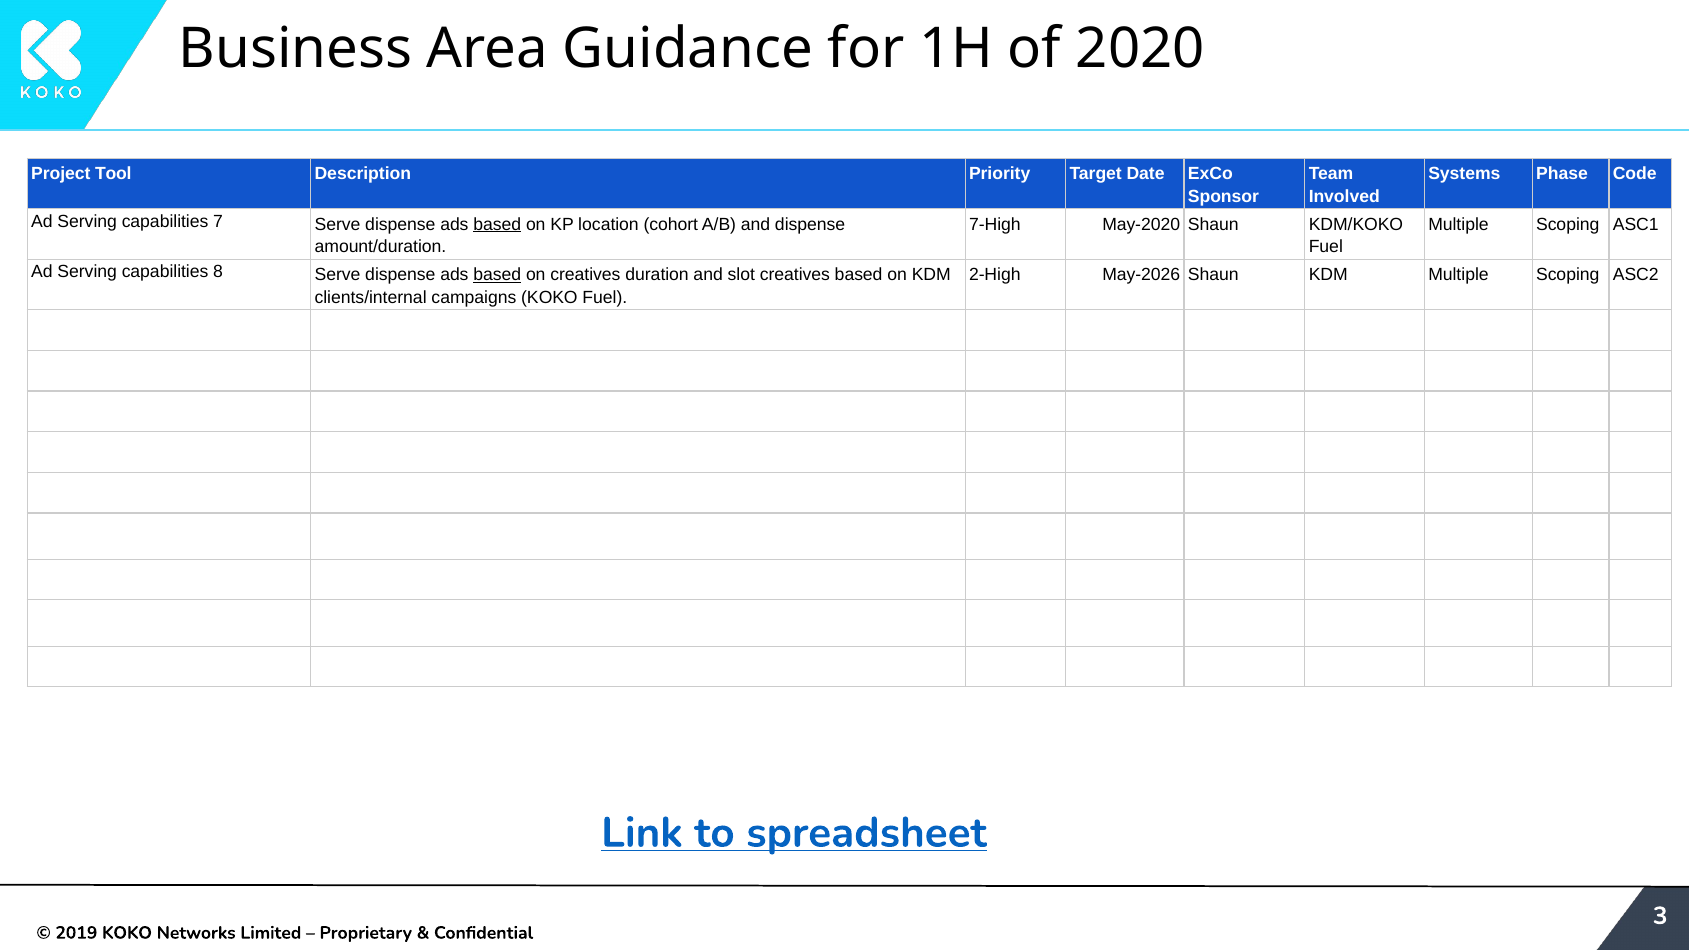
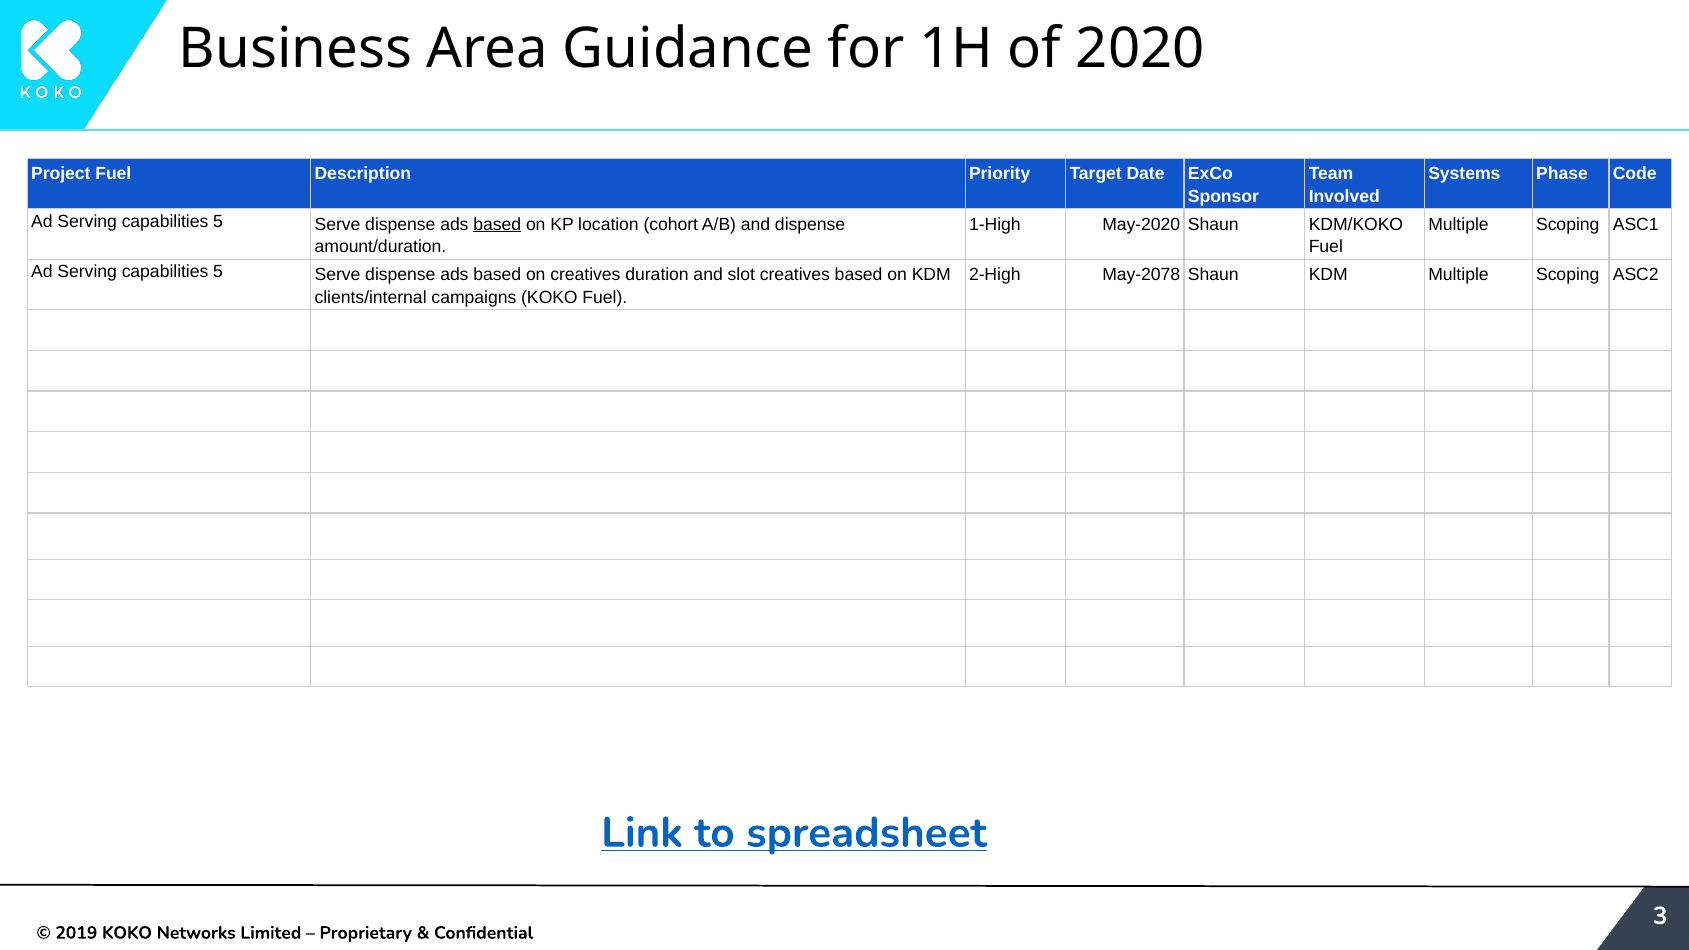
Project Tool: Tool -> Fuel
7 at (218, 221): 7 -> 5
7-High: 7-High -> 1-High
8 at (218, 272): 8 -> 5
based at (497, 275) underline: present -> none
May-2026: May-2026 -> May-2078
